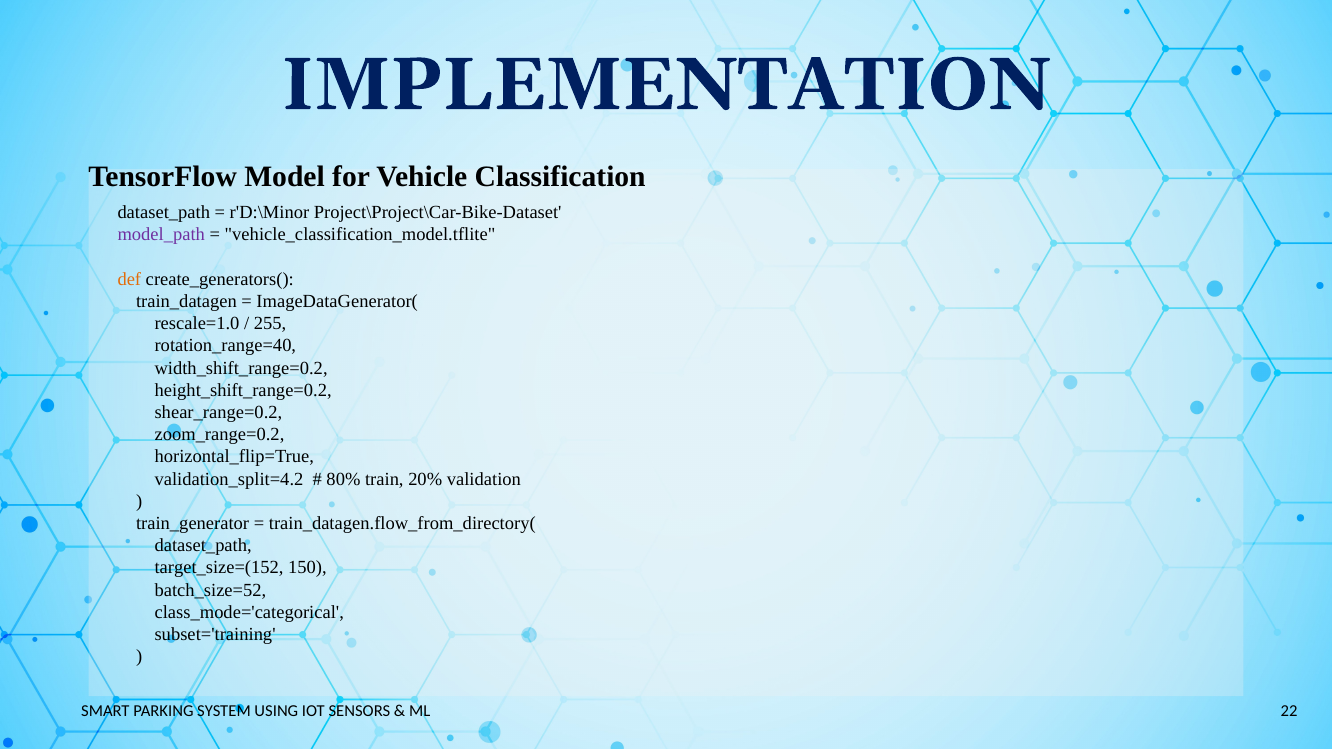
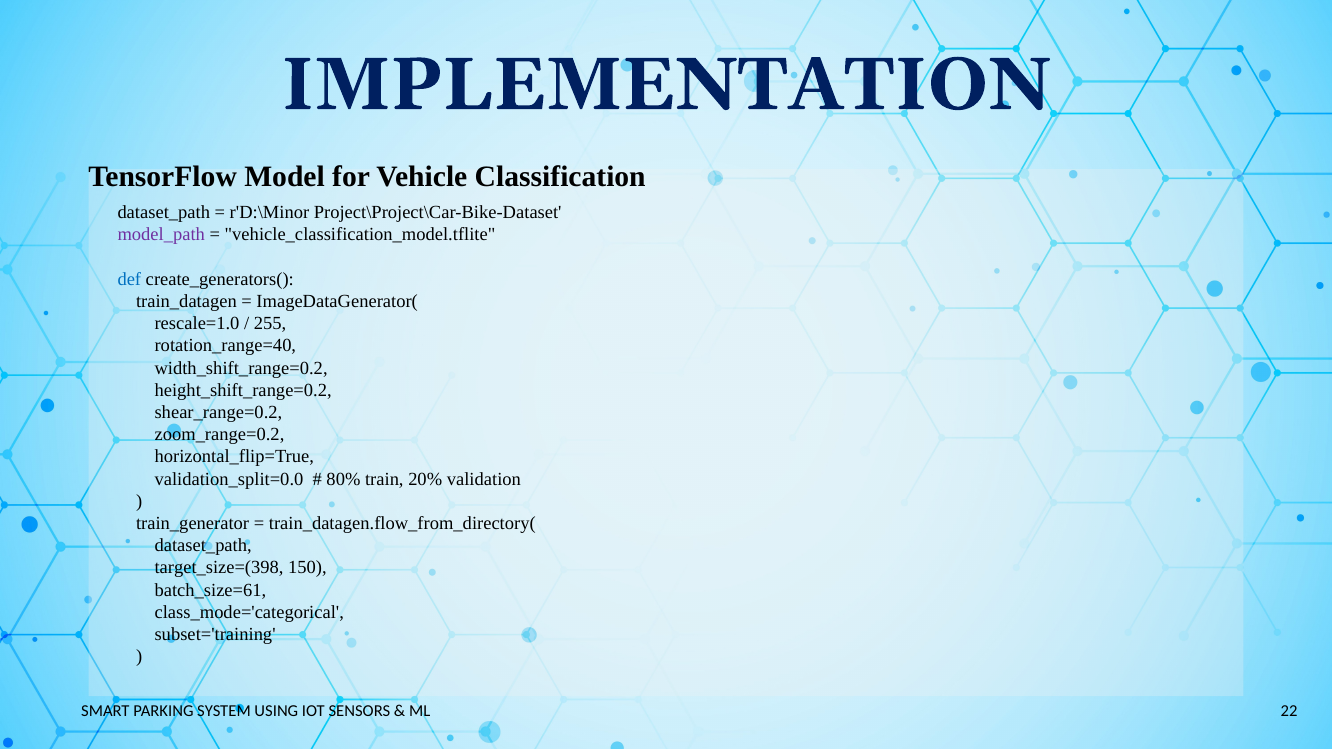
def colour: orange -> blue
validation_split=4.2: validation_split=4.2 -> validation_split=0.0
target_size=(152: target_size=(152 -> target_size=(398
batch_size=52: batch_size=52 -> batch_size=61
